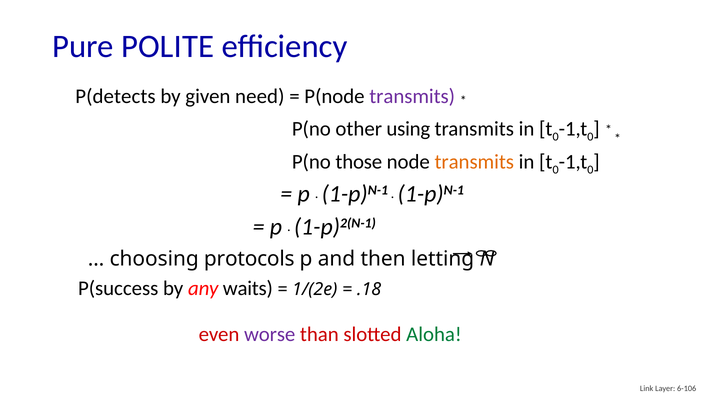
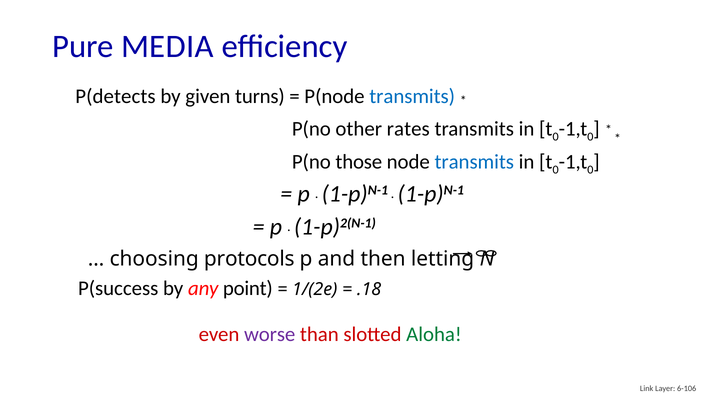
POLITE: POLITE -> MEDIA
need: need -> turns
transmits at (412, 96) colour: purple -> blue
using: using -> rates
transmits at (474, 162) colour: orange -> blue
waits: waits -> point
